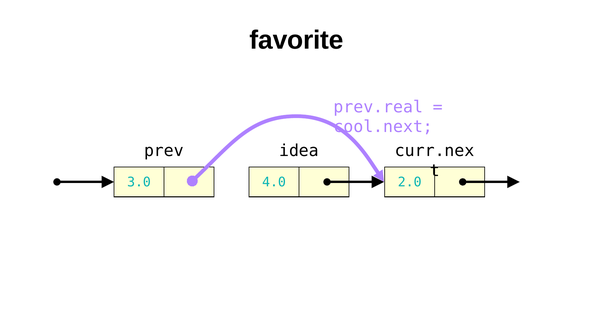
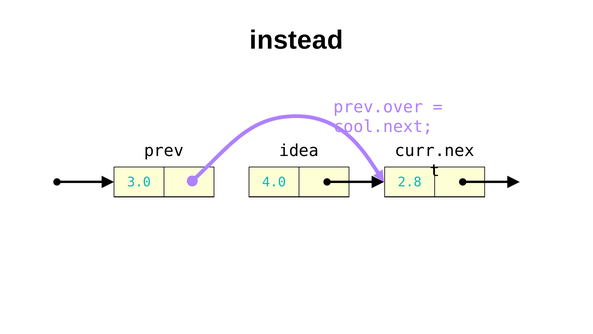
favorite: favorite -> instead
prev.real: prev.real -> prev.over
2.0: 2.0 -> 2.8
